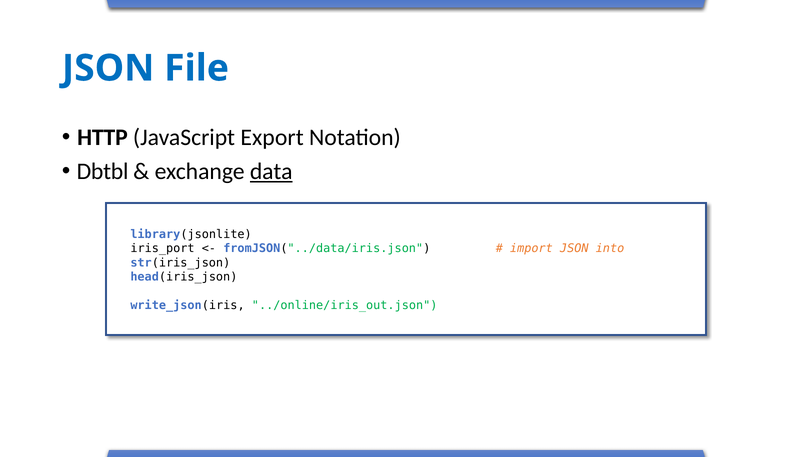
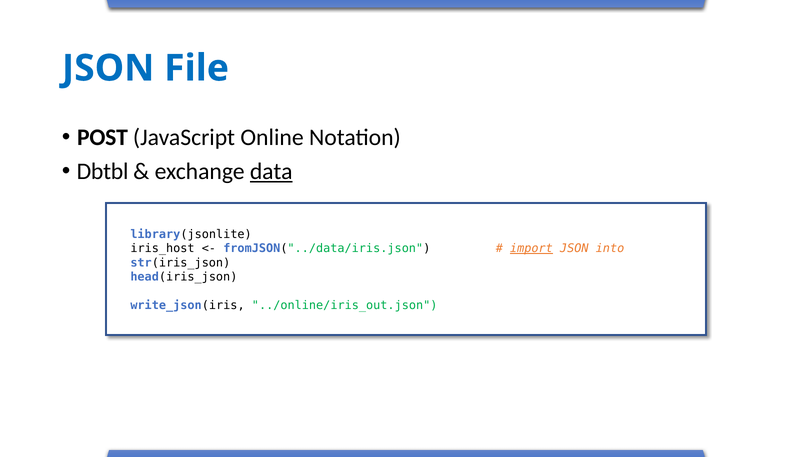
HTTP: HTTP -> POST
Export: Export -> Online
iris_port: iris_port -> iris_host
import underline: none -> present
